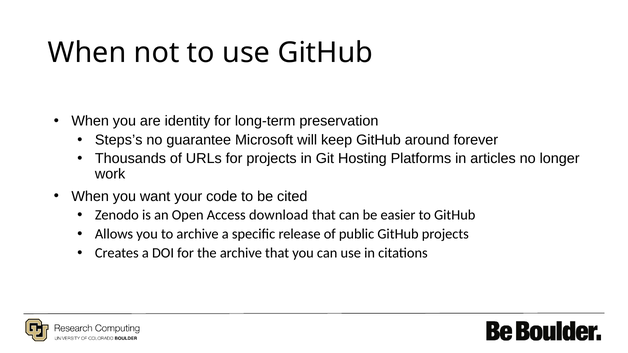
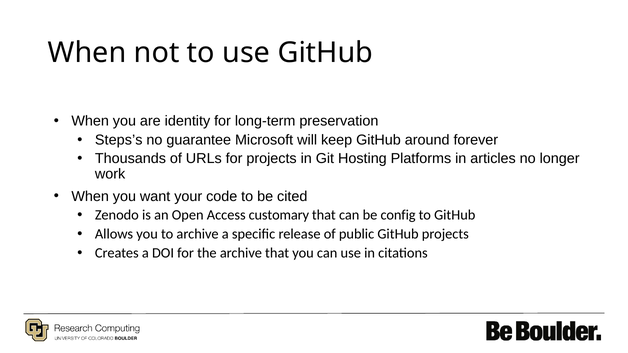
download: download -> customary
easier: easier -> config
